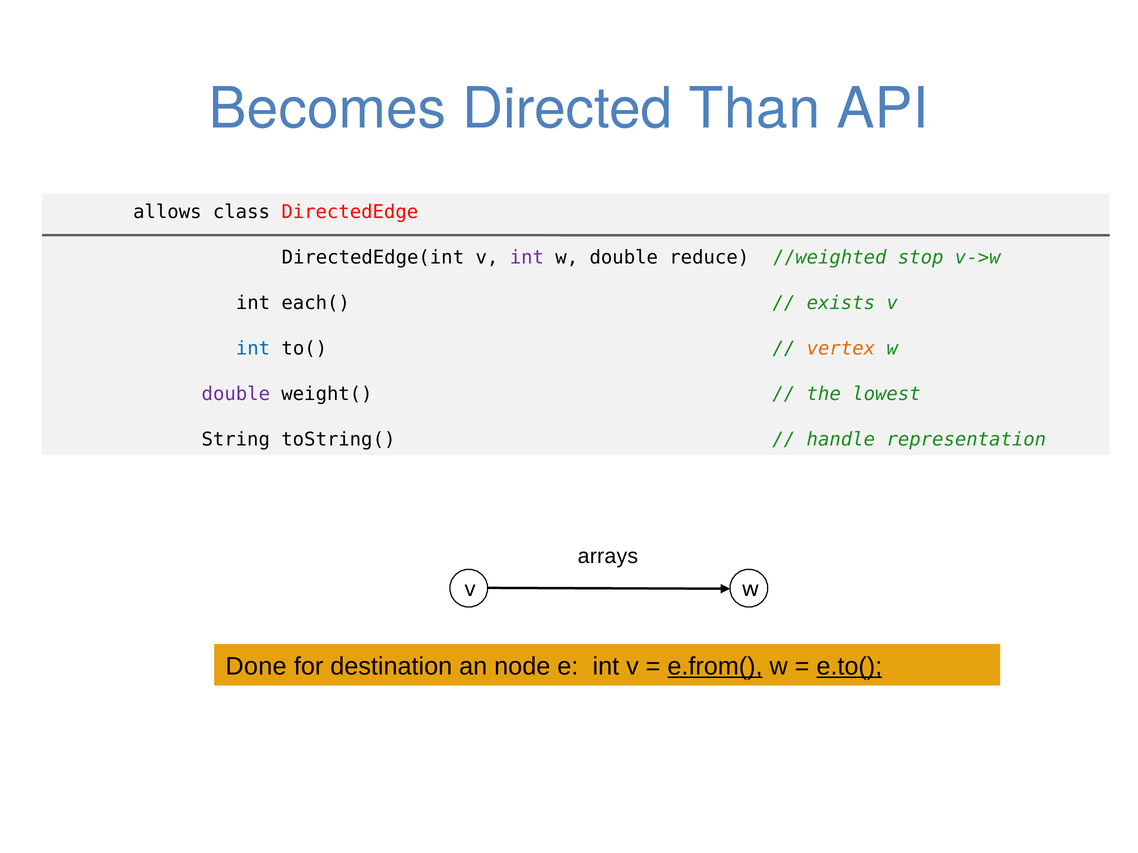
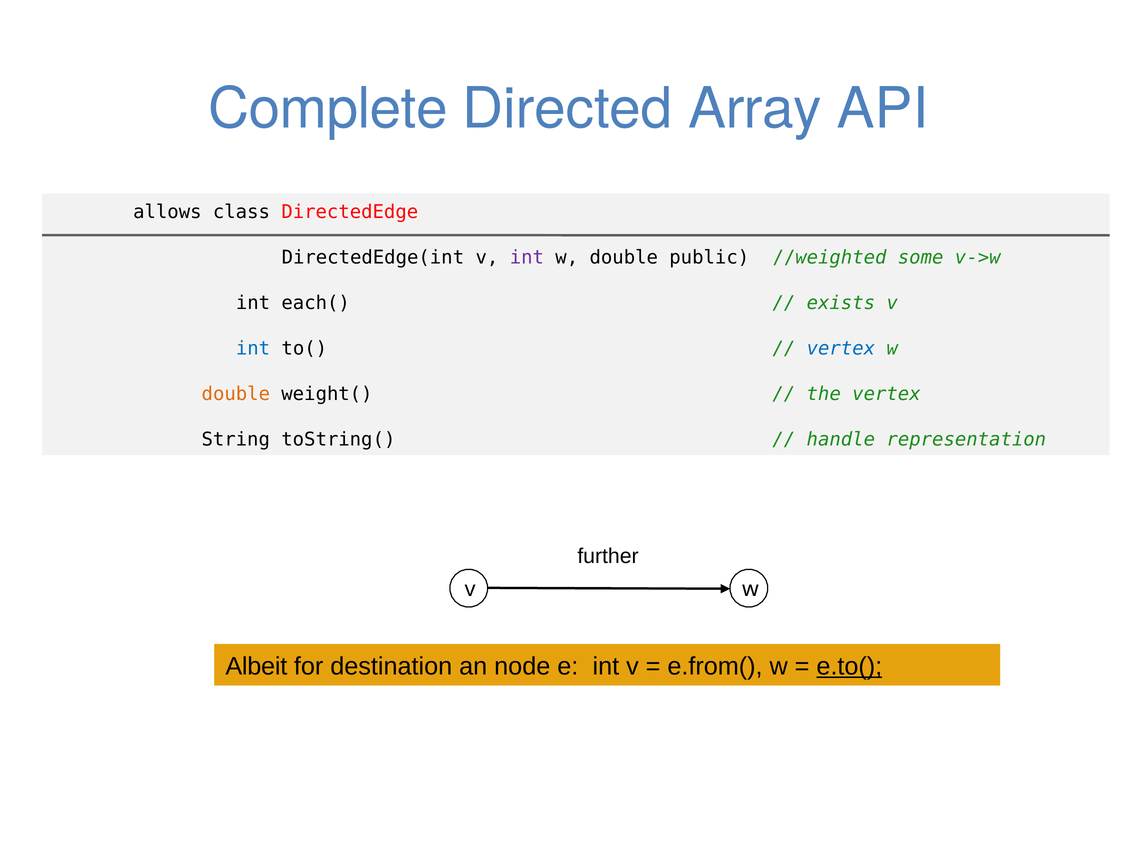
Becomes: Becomes -> Complete
Than: Than -> Array
reduce: reduce -> public
stop: stop -> some
vertex at (841, 349) colour: orange -> blue
double at (236, 394) colour: purple -> orange
the lowest: lowest -> vertex
arrays: arrays -> further
Done: Done -> Albeit
e.from( underline: present -> none
